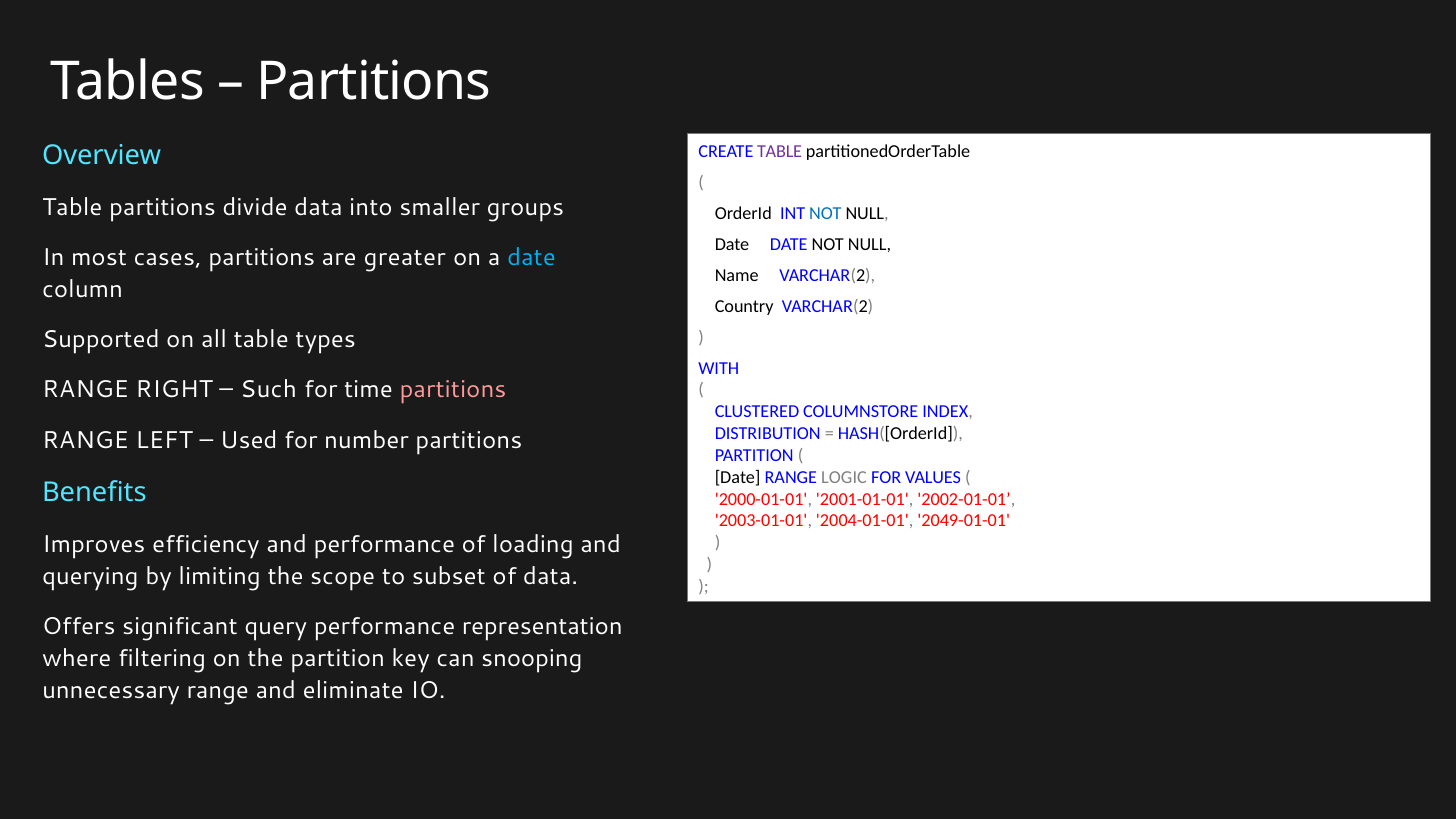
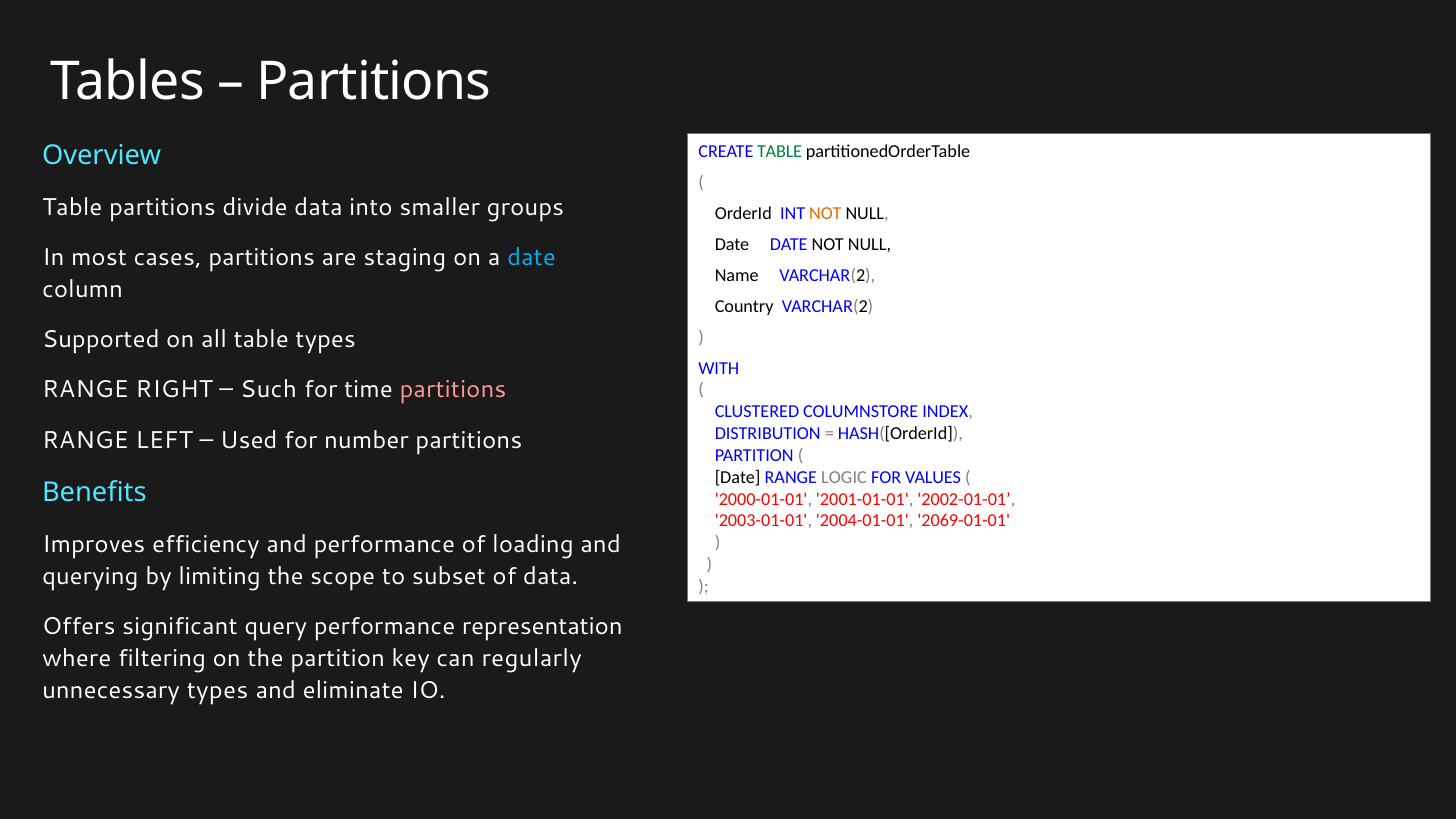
TABLE at (780, 151) colour: purple -> green
NOT at (825, 213) colour: blue -> orange
greater: greater -> staging
2049-01-01: 2049-01-01 -> 2069-01-01
snooping: snooping -> regularly
unnecessary range: range -> types
